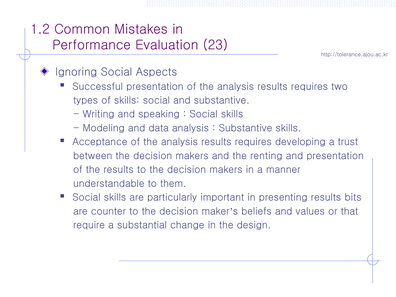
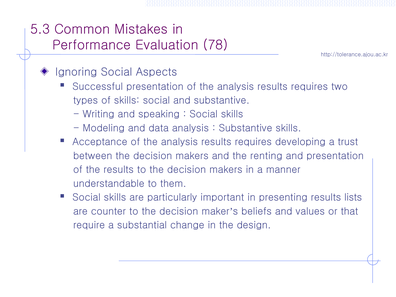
1.2: 1.2 -> 5.3
23: 23 -> 78
bits: bits -> lists
